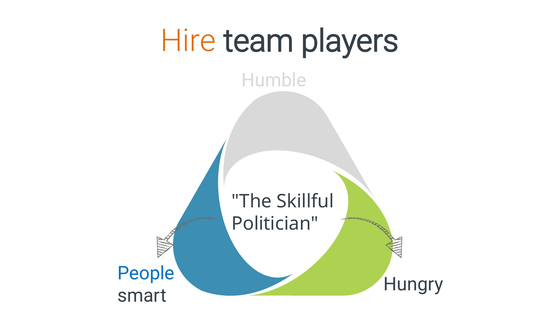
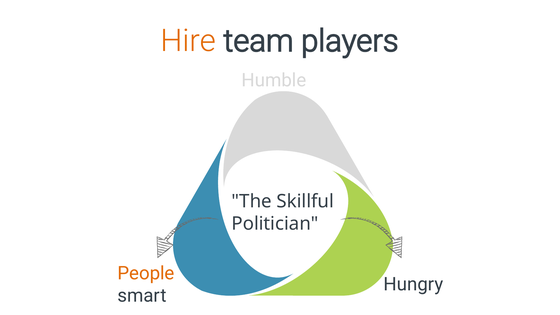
People colour: blue -> orange
